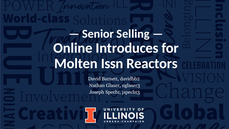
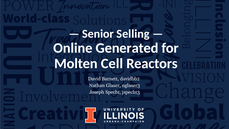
Introduces: Introduces -> Generated
Issn: Issn -> Cell
